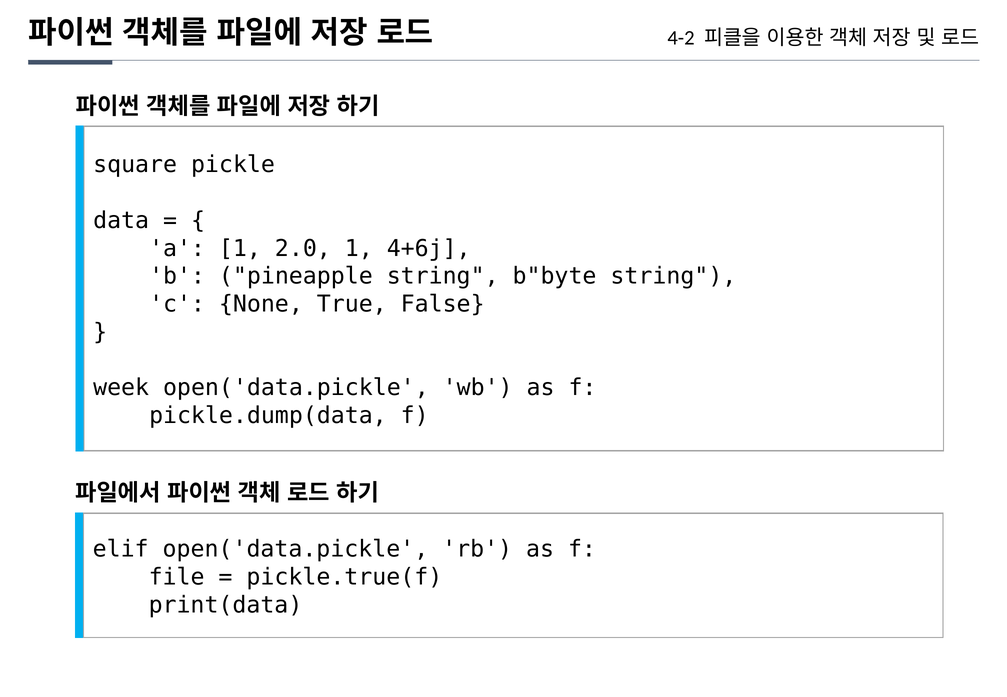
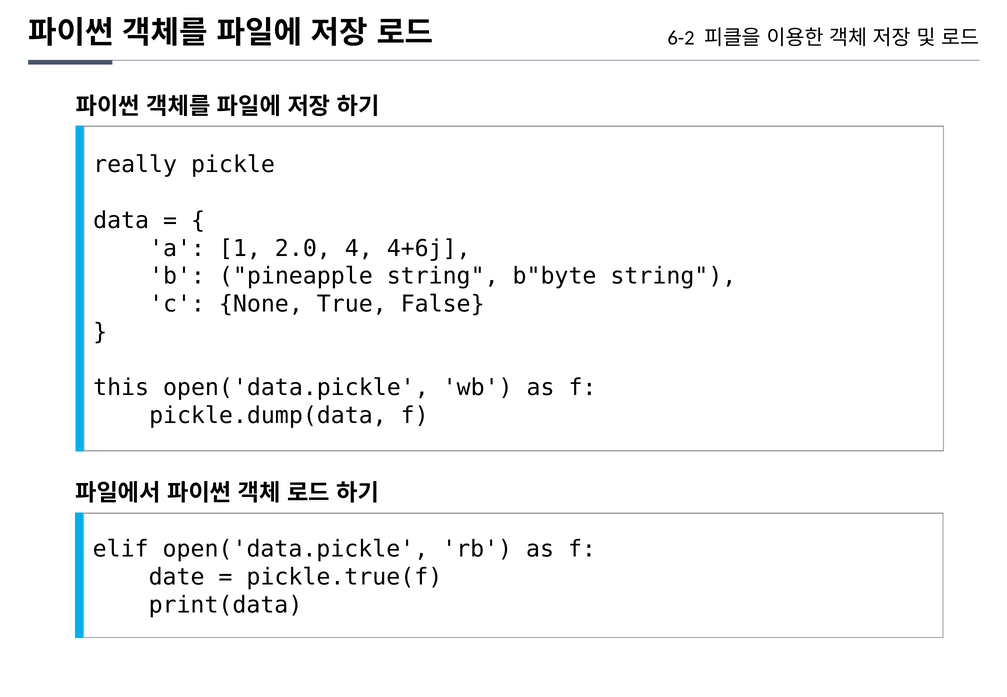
4-2: 4-2 -> 6-2
square: square -> really
2.0 1: 1 -> 4
week: week -> this
file: file -> date
